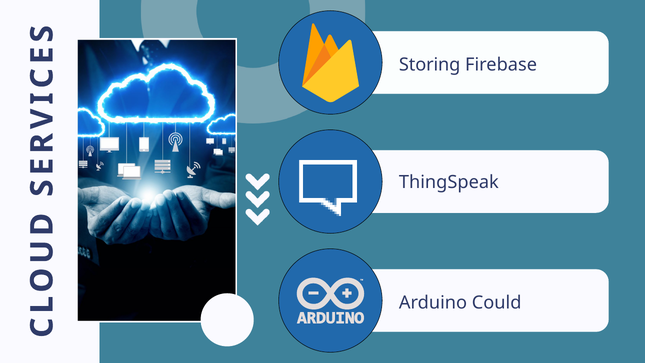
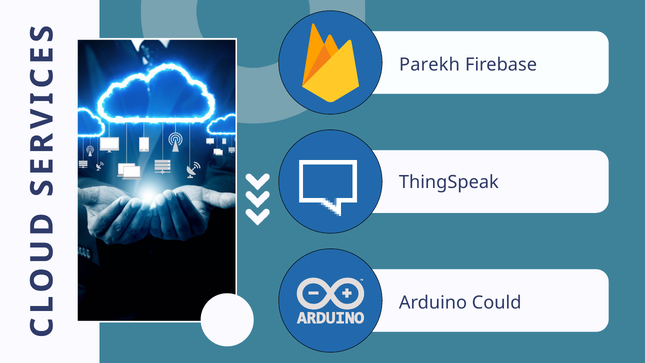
Storing: Storing -> Parekh
